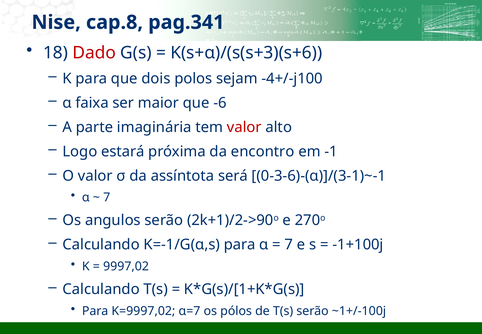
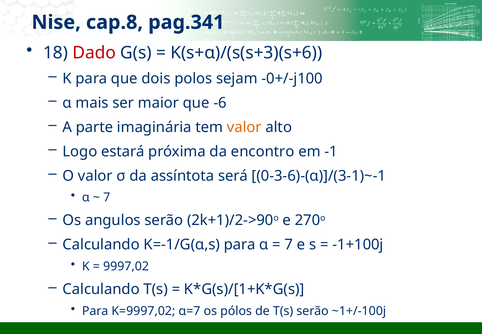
-4+/-j100: -4+/-j100 -> -0+/-j100
faixa: faixa -> mais
valor at (244, 127) colour: red -> orange
